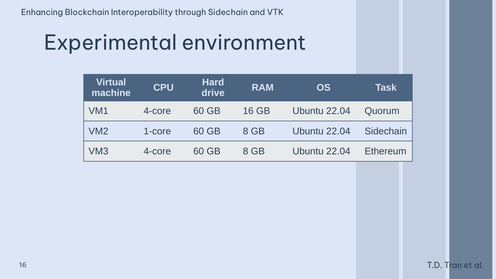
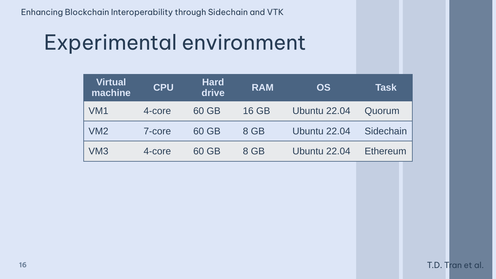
1-core: 1-core -> 7-core
